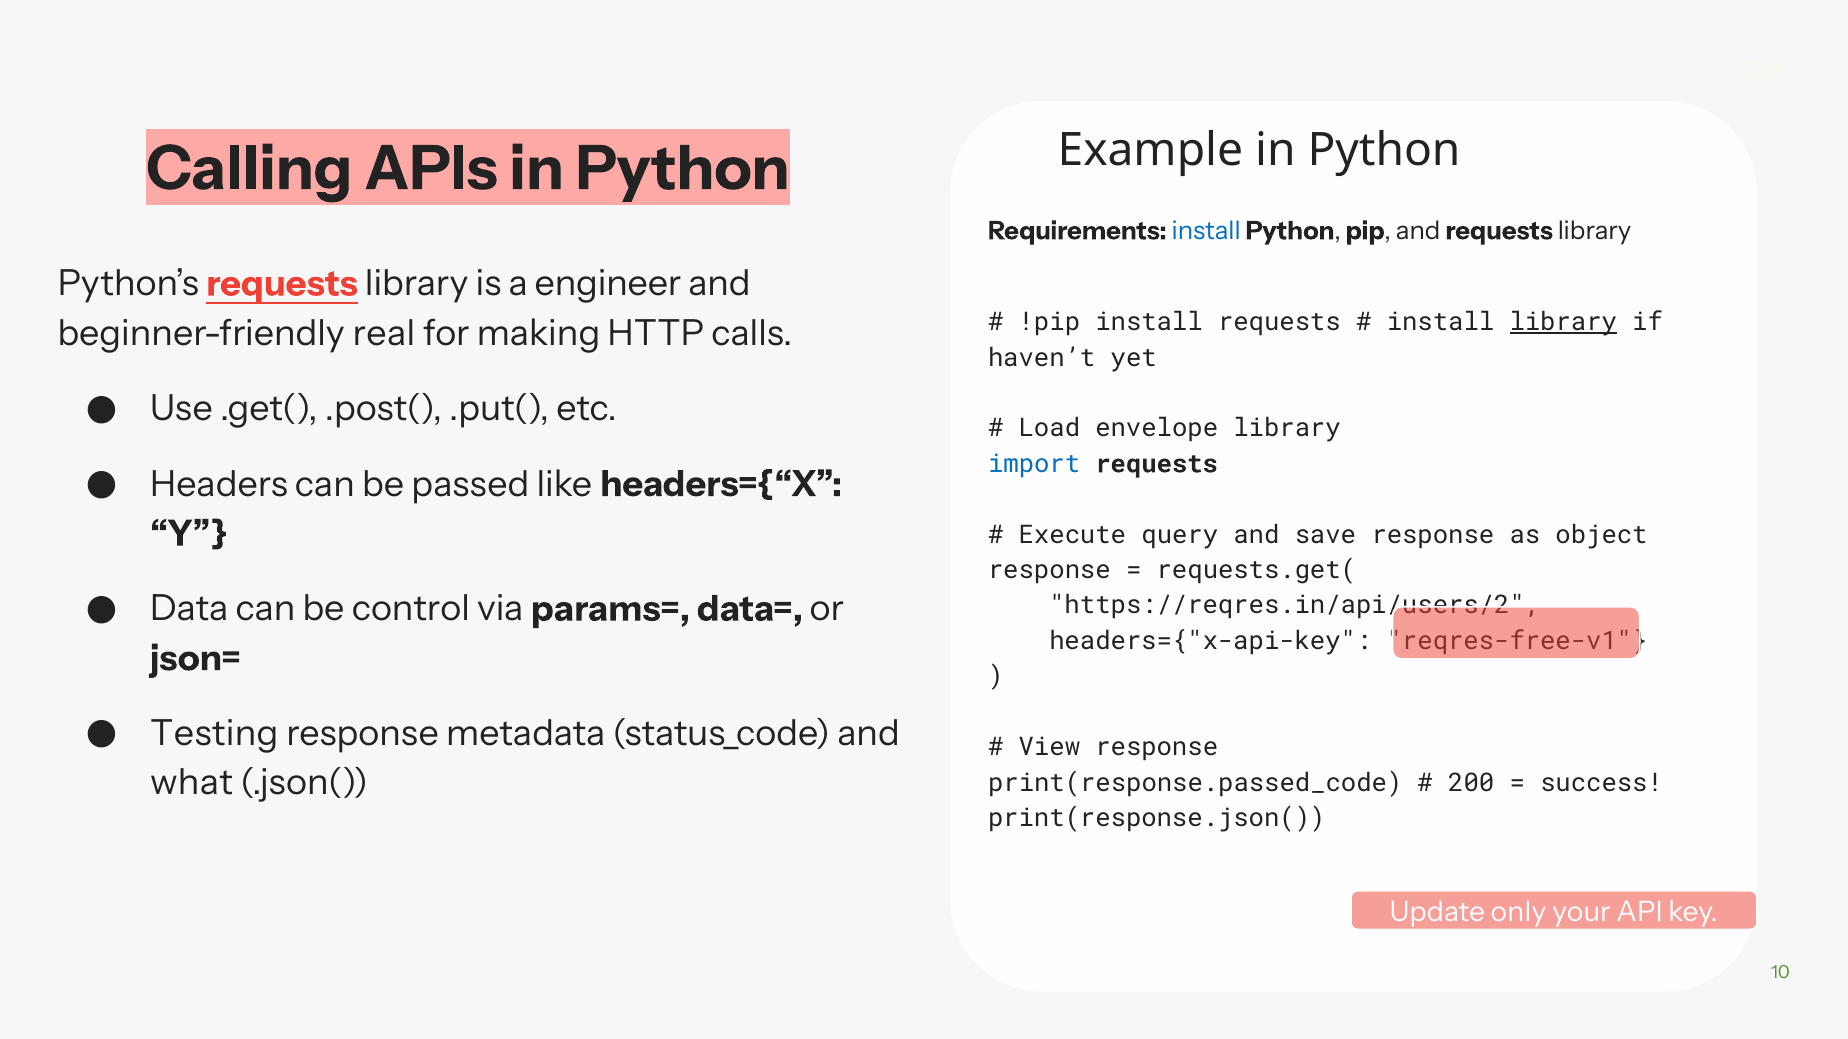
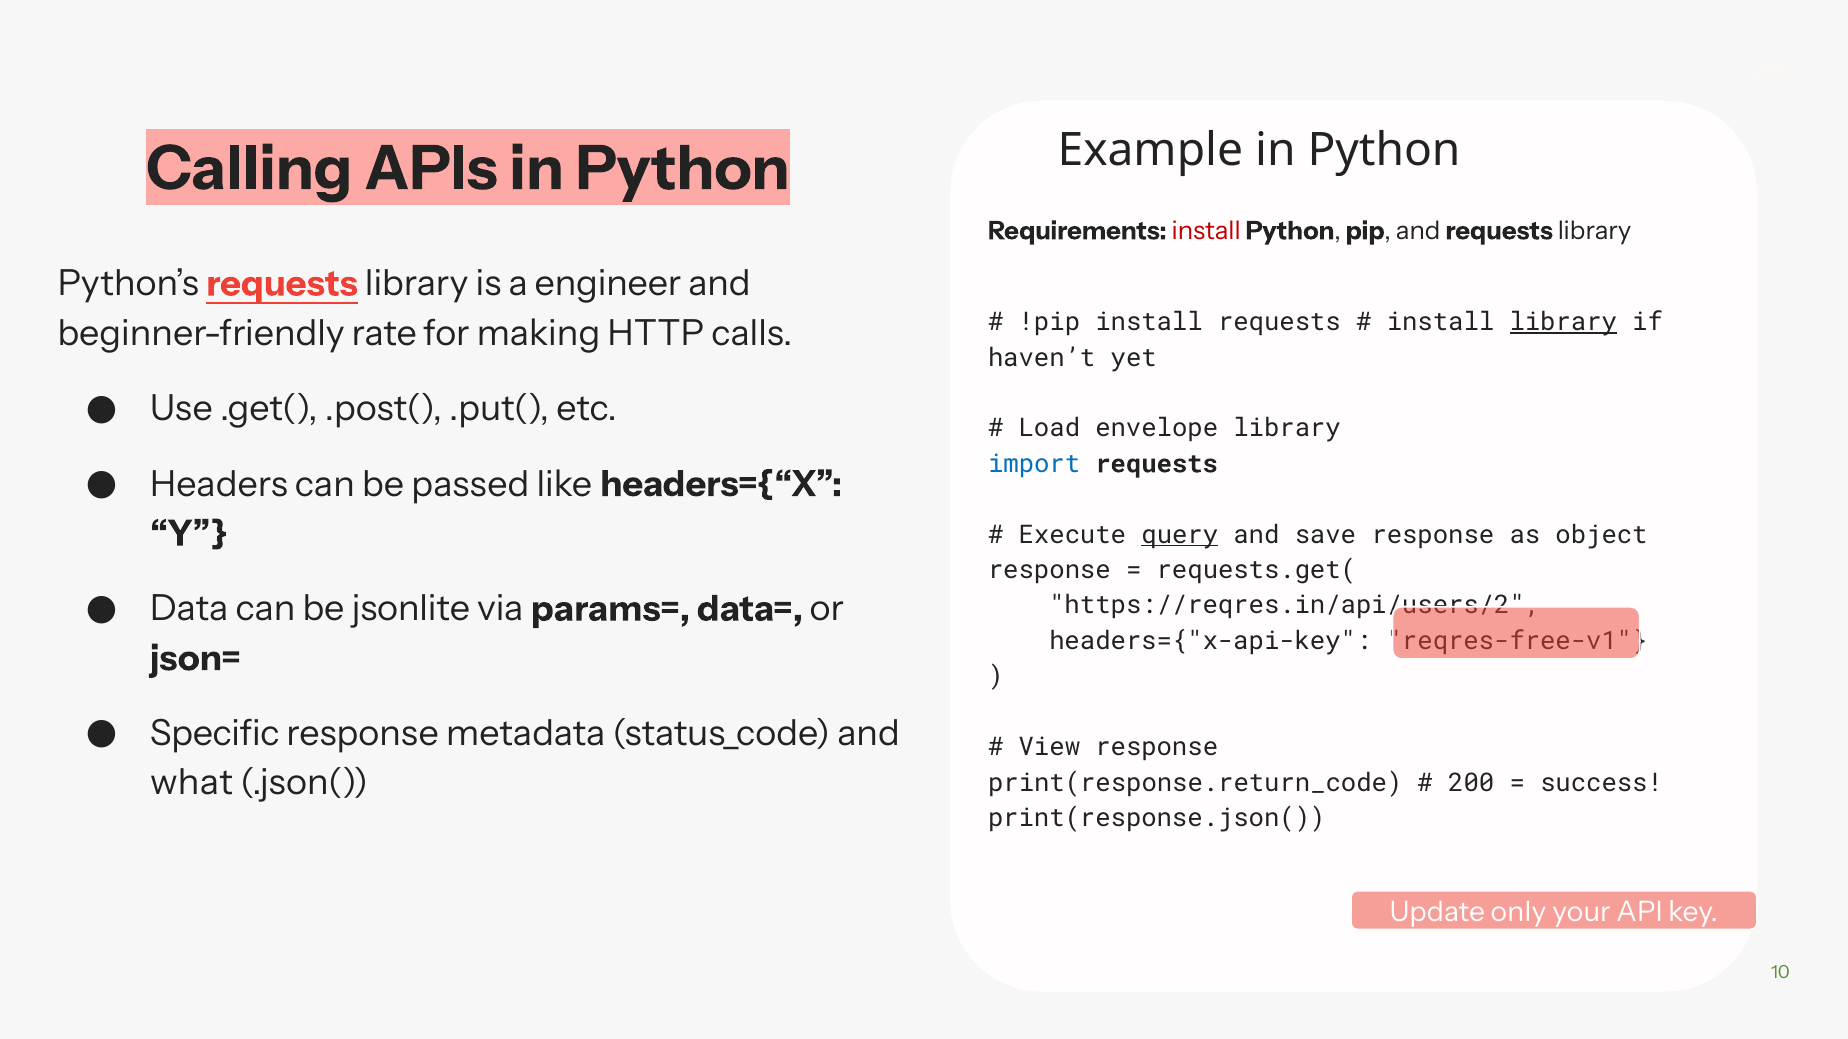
install at (1206, 231) colour: blue -> red
real: real -> rate
query underline: none -> present
control: control -> jsonlite
Testing: Testing -> Specific
print(response.passed_code: print(response.passed_code -> print(response.return_code
